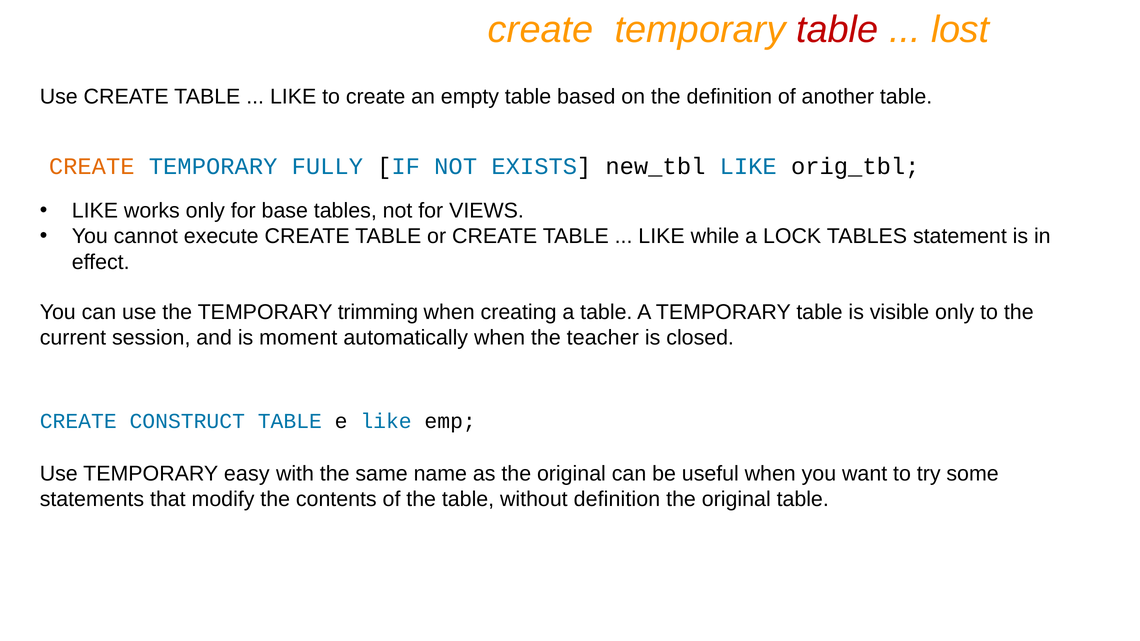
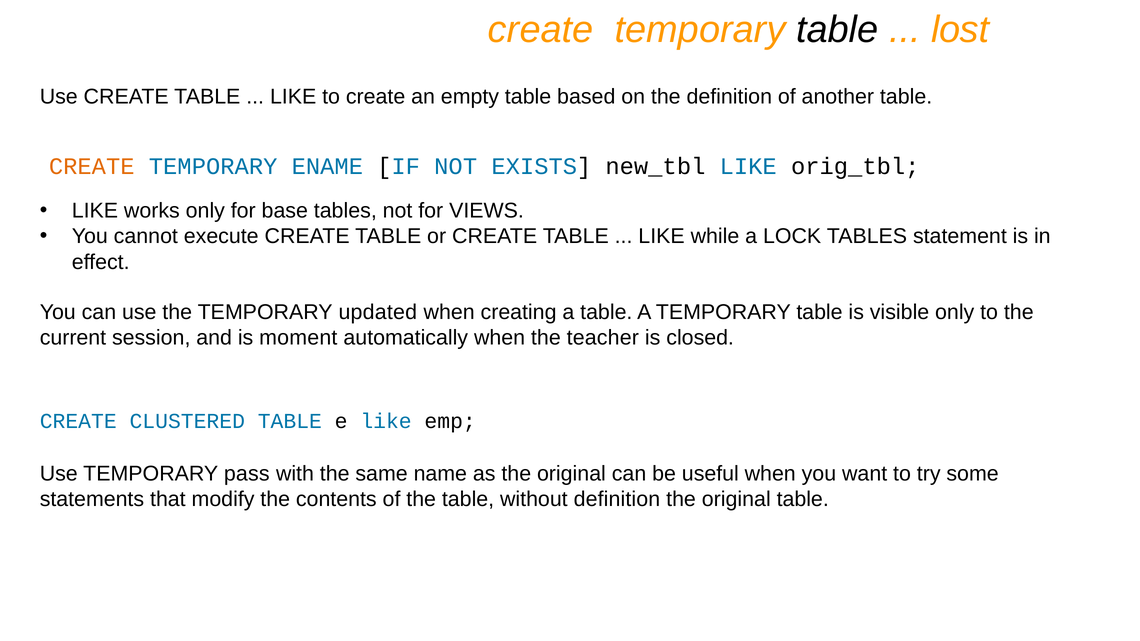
table at (837, 30) colour: red -> black
FULLY: FULLY -> ENAME
trimming: trimming -> updated
CONSTRUCT: CONSTRUCT -> CLUSTERED
easy: easy -> pass
